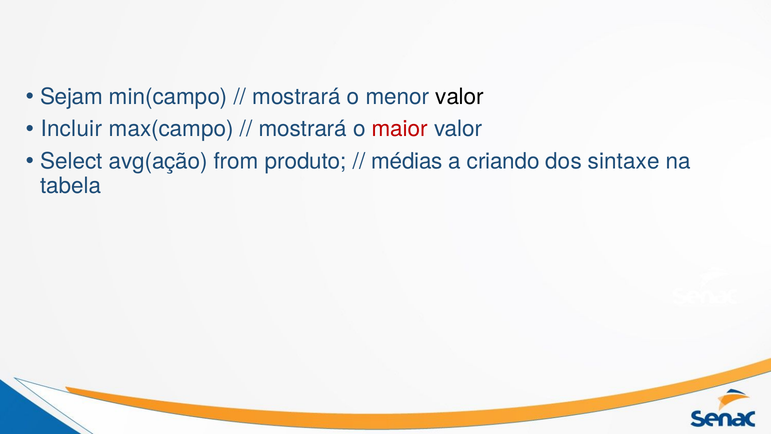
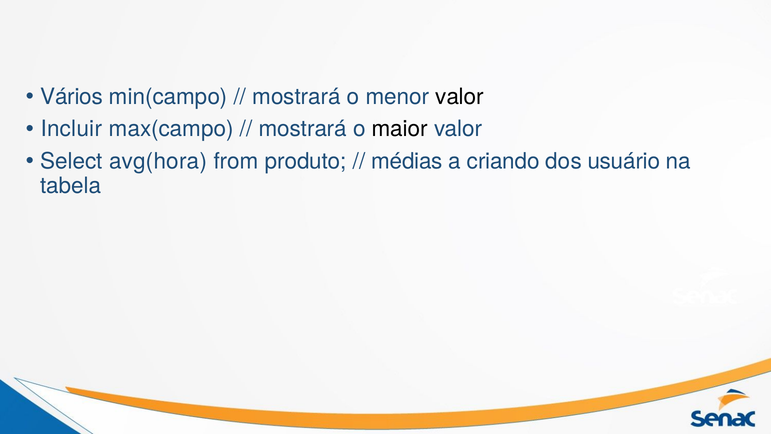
Sejam: Sejam -> Vários
maior colour: red -> black
avg(ação: avg(ação -> avg(hora
sintaxe: sintaxe -> usuário
